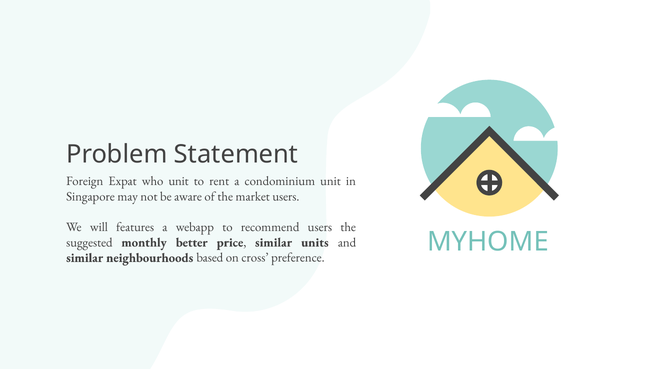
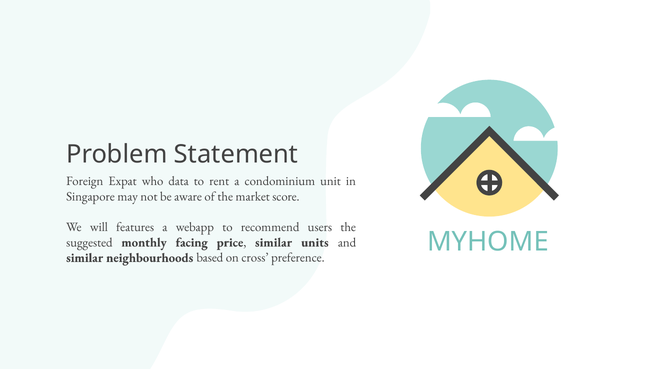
who unit: unit -> data
market users: users -> score
better: better -> facing
